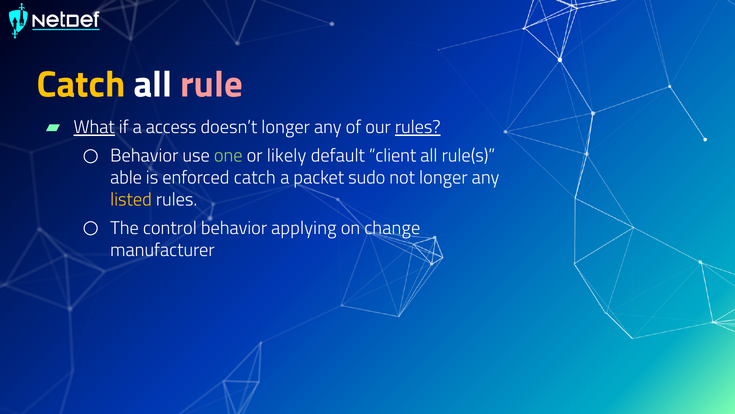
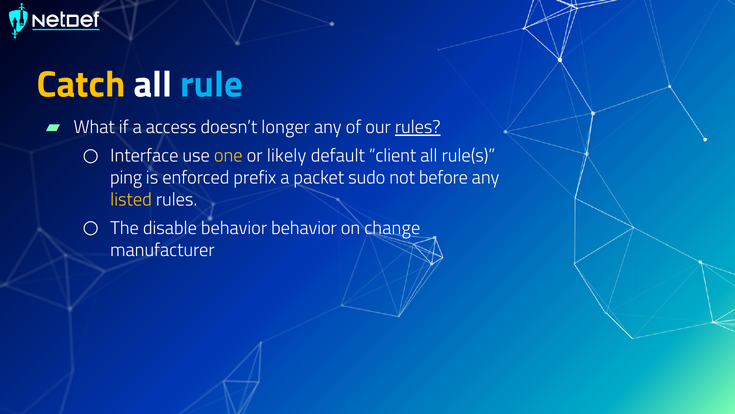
rule colour: pink -> light blue
What underline: present -> none
Behavior at (144, 155): Behavior -> Interface
one colour: light green -> yellow
able: able -> ping
enforced catch: catch -> prefix
not longer: longer -> before
control: control -> disable
behavior applying: applying -> behavior
